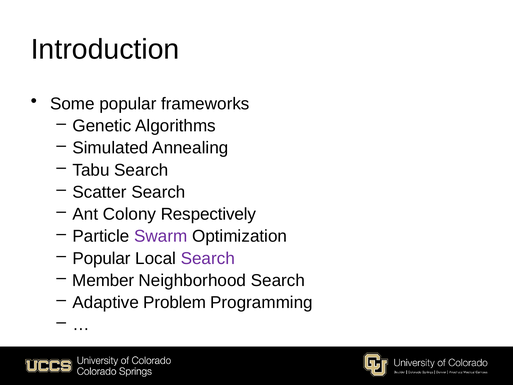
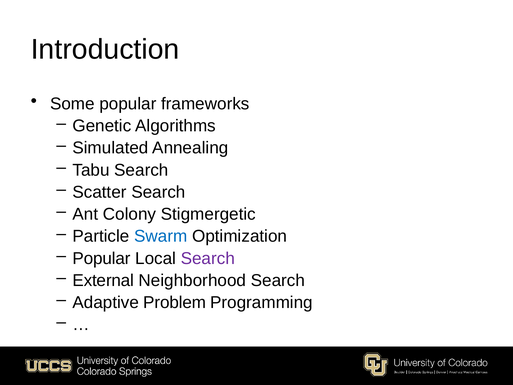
Respectively: Respectively -> Stigmergetic
Swarm colour: purple -> blue
Member: Member -> External
